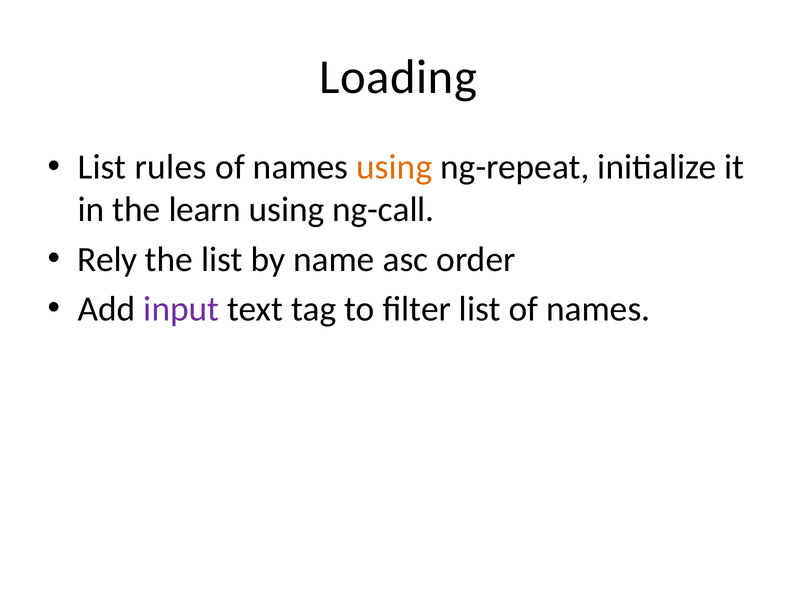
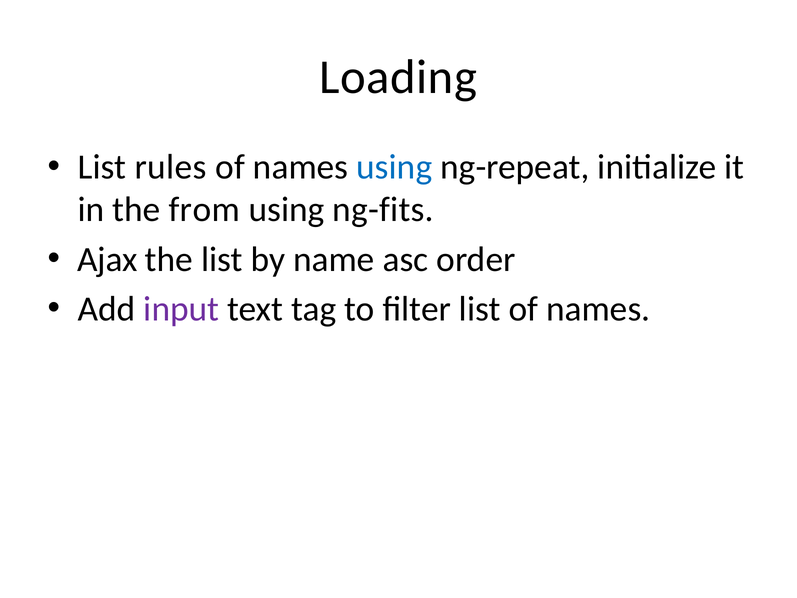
using at (394, 167) colour: orange -> blue
learn: learn -> from
ng-call: ng-call -> ng-fits
Rely: Rely -> Ajax
